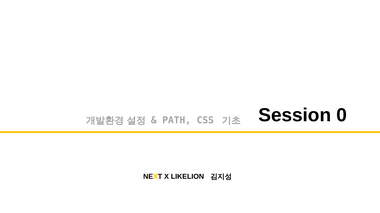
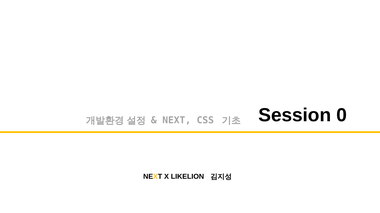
PATH at (177, 121): PATH -> NEXT
